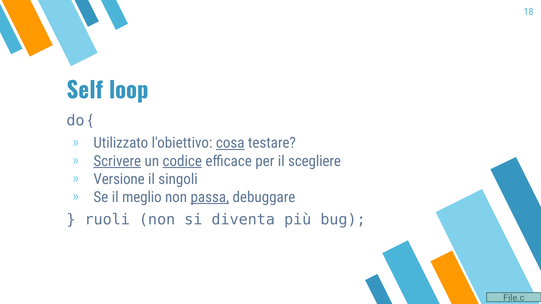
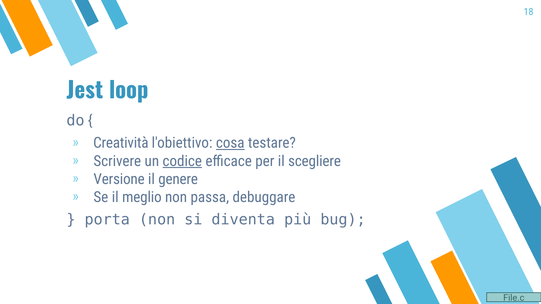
Self: Self -> Jest
Utilizzato: Utilizzato -> Creatività
Scrivere underline: present -> none
singoli: singoli -> genere
passa underline: present -> none
ruoli: ruoli -> porta
